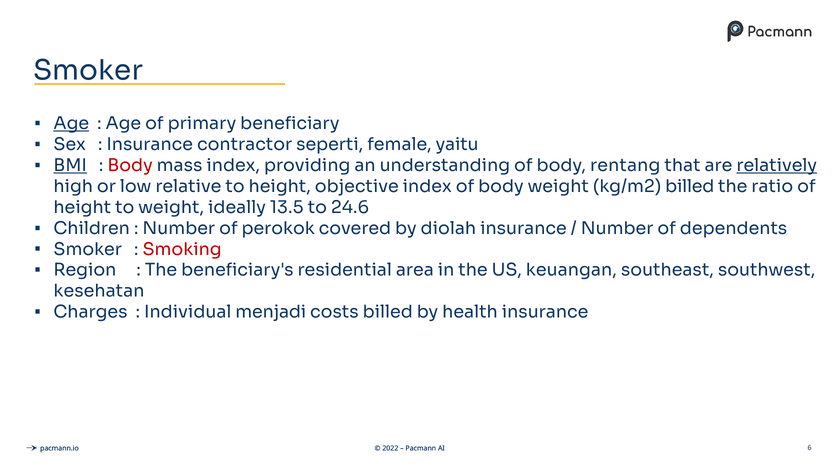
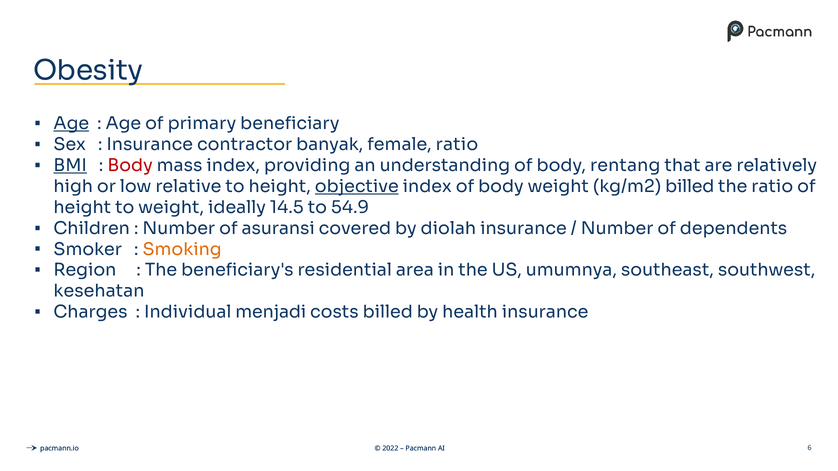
Smoker at (88, 70): Smoker -> Obesity
seperti: seperti -> banyak
female yaitu: yaitu -> ratio
relatively underline: present -> none
objective underline: none -> present
13.5: 13.5 -> 14.5
24.6: 24.6 -> 54.9
perokok: perokok -> asuransi
Smoking colour: red -> orange
keuangan: keuangan -> umumnya
